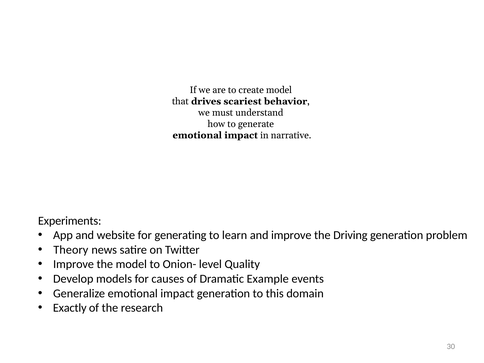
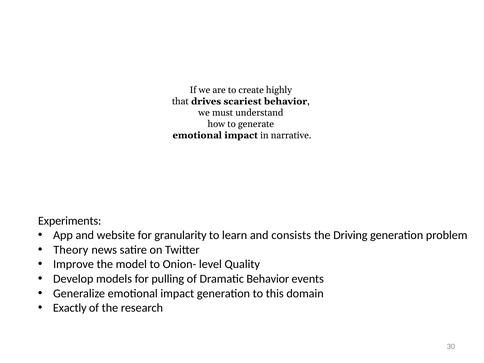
create model: model -> highly
generating: generating -> granularity
and improve: improve -> consists
causes: causes -> pulling
Dramatic Example: Example -> Behavior
